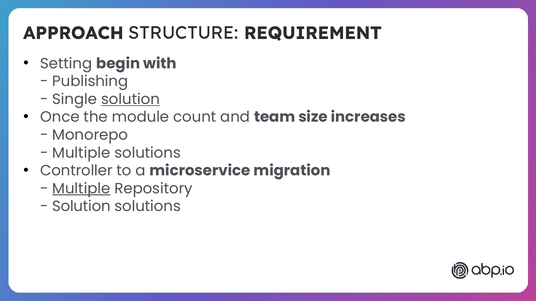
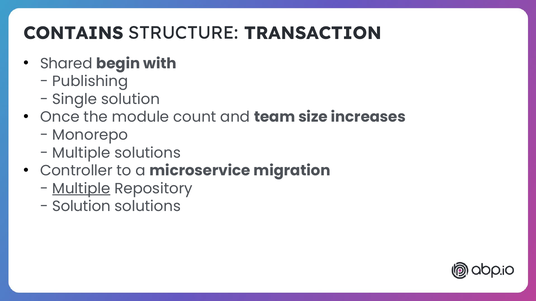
APPROACH: APPROACH -> CONTAINS
REQUIREMENT: REQUIREMENT -> TRANSACTION
Setting: Setting -> Shared
solution at (131, 99) underline: present -> none
